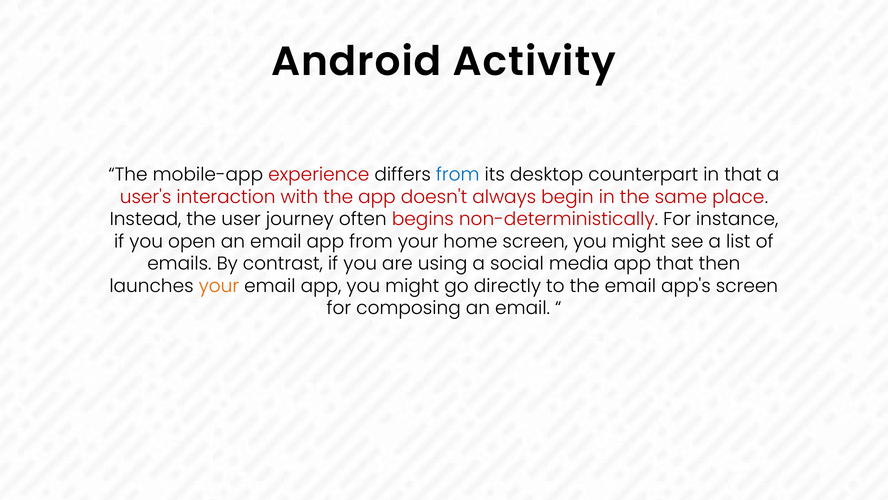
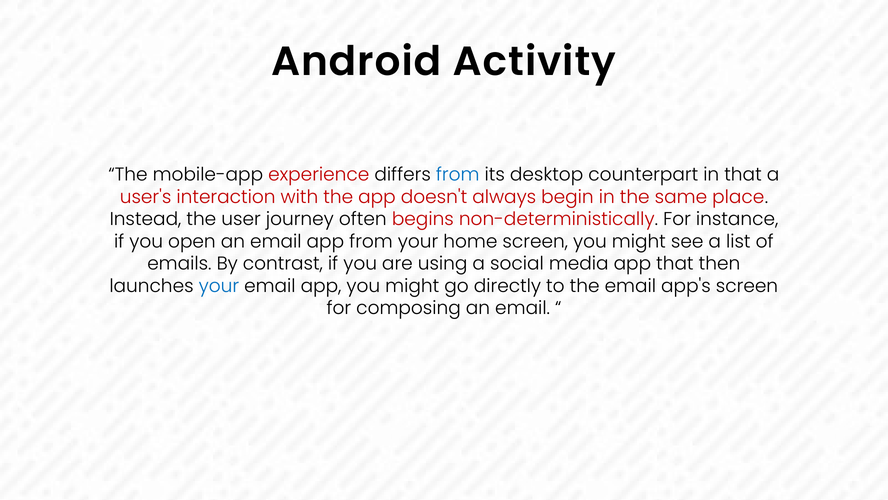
your at (219, 286) colour: orange -> blue
